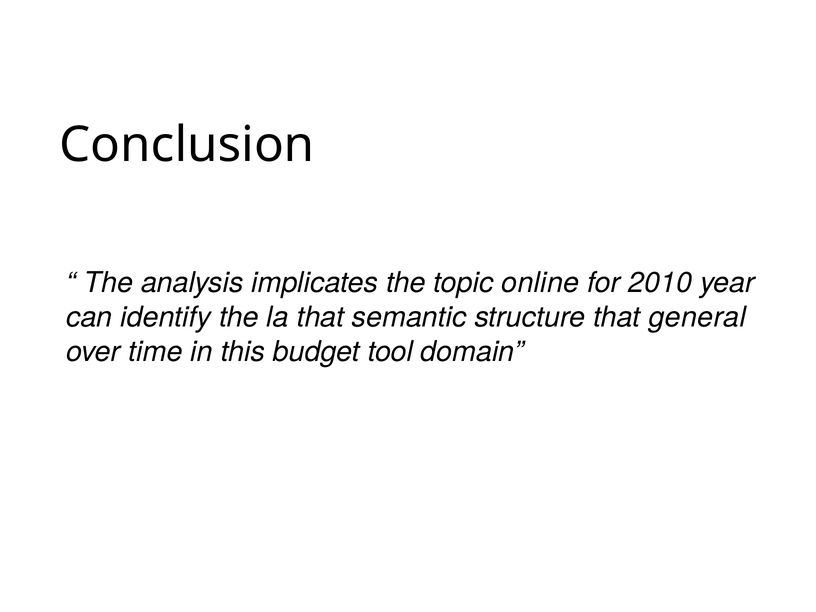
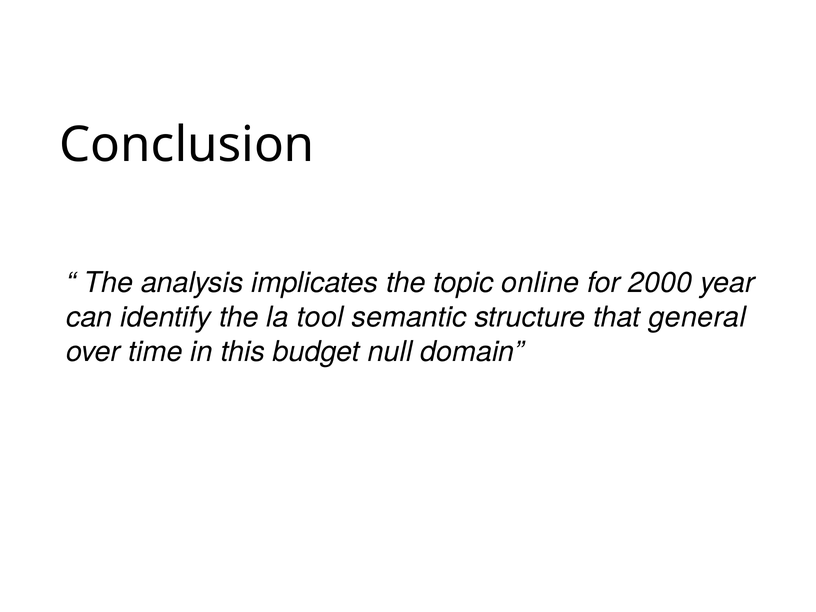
2010: 2010 -> 2000
la that: that -> tool
tool: tool -> null
